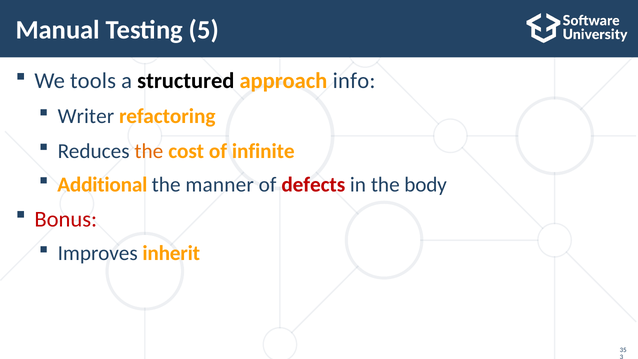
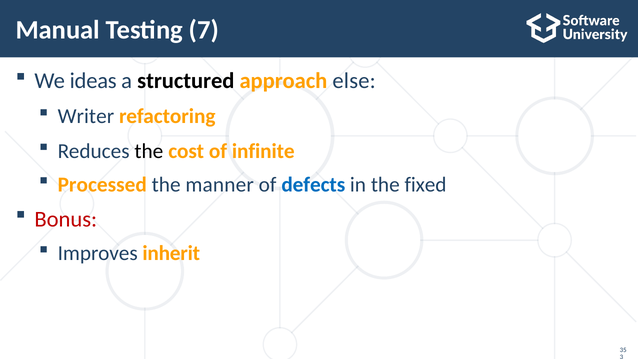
5: 5 -> 7
tools: tools -> ideas
info: info -> else
the at (149, 151) colour: orange -> black
Additional: Additional -> Processed
defects colour: red -> blue
body: body -> fixed
